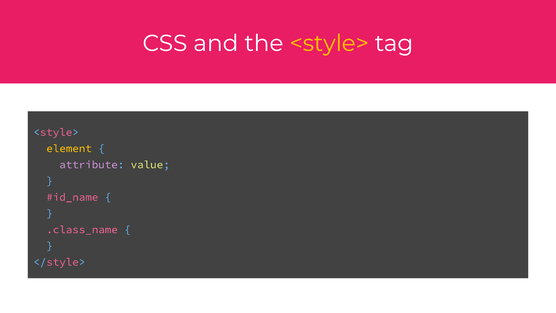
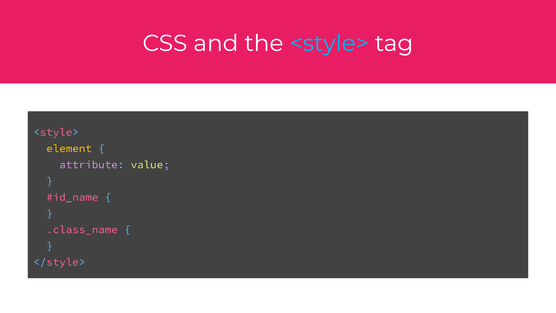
<style> at (329, 43) colour: yellow -> light blue
